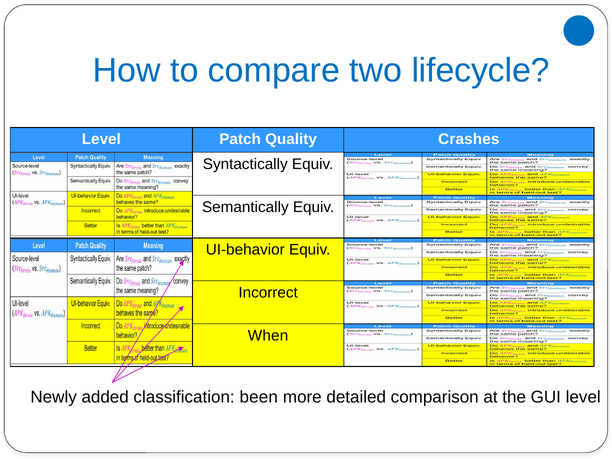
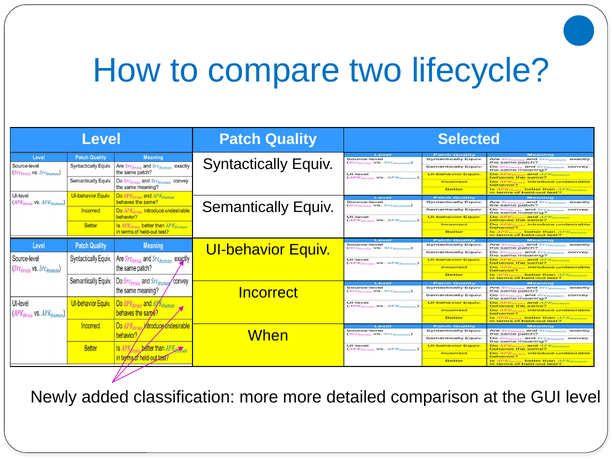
Crashes: Crashes -> Selected
classification been: been -> more
